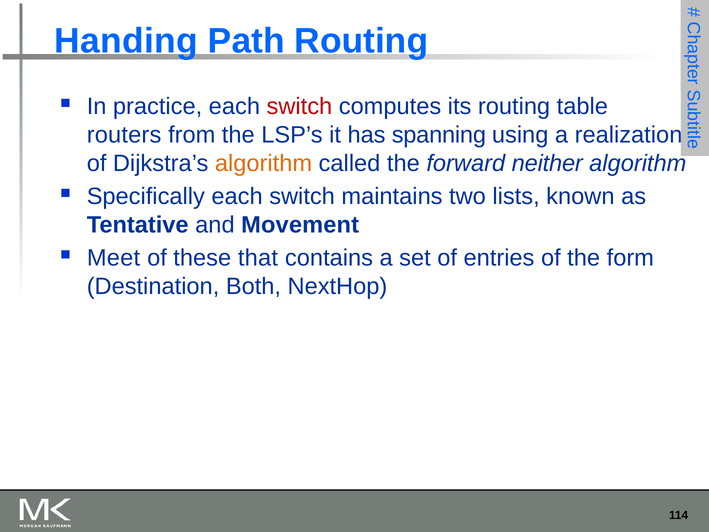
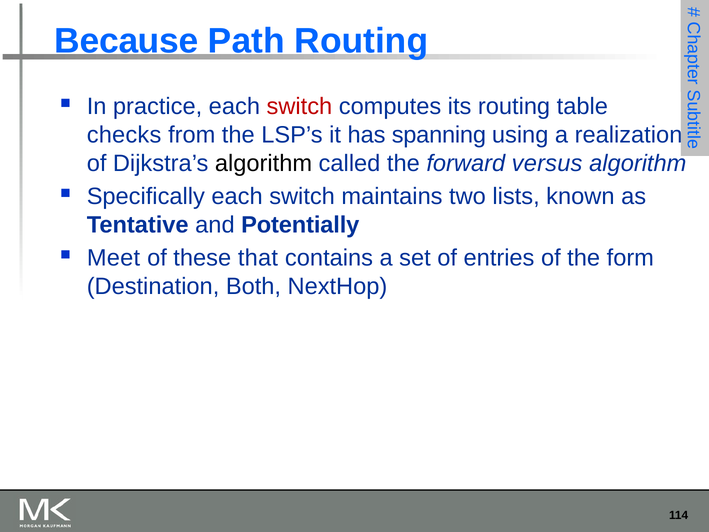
Handing: Handing -> Because
routers: routers -> checks
algorithm at (264, 163) colour: orange -> black
neither: neither -> versus
Movement: Movement -> Potentially
